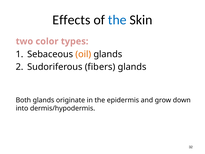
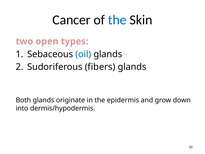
Effects: Effects -> Cancer
color: color -> open
oil colour: orange -> blue
